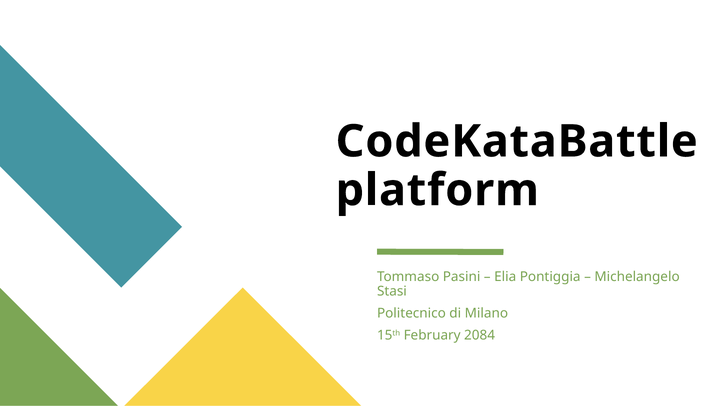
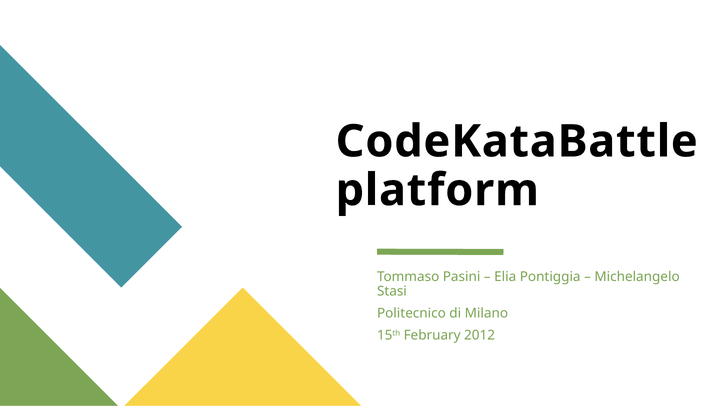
2084: 2084 -> 2012
